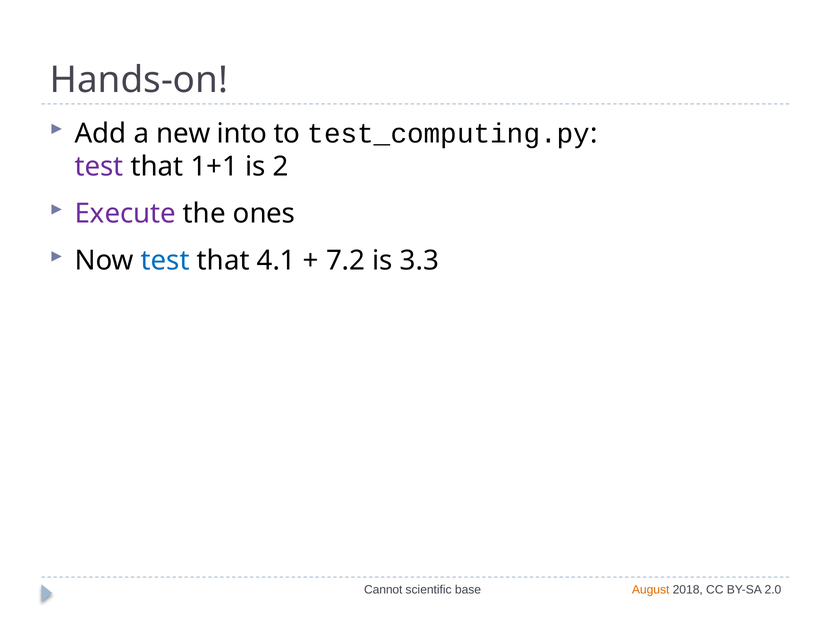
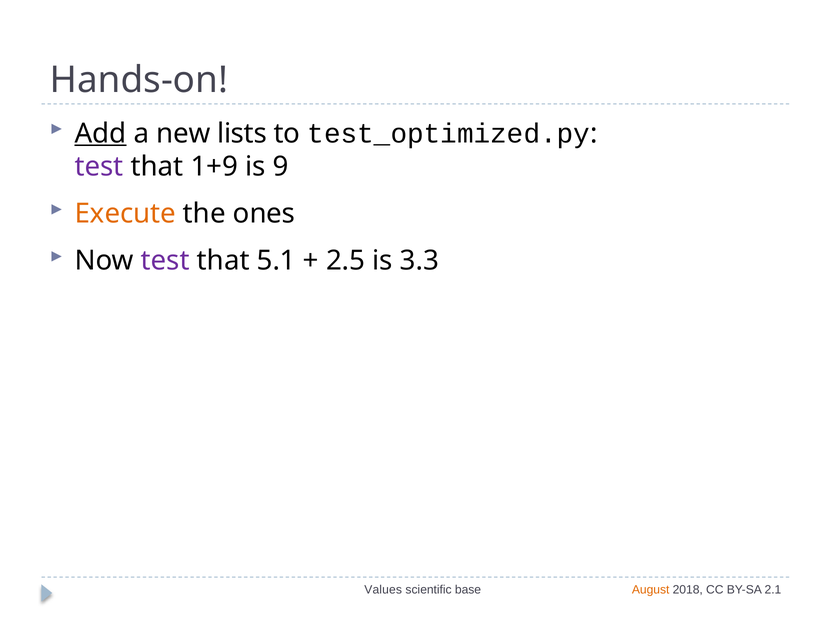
Add underline: none -> present
into: into -> lists
test_computing.py: test_computing.py -> test_optimized.py
1+1: 1+1 -> 1+9
2: 2 -> 9
Execute colour: purple -> orange
test at (165, 261) colour: blue -> purple
4.1: 4.1 -> 5.1
7.2: 7.2 -> 2.5
Cannot: Cannot -> Values
2.0: 2.0 -> 2.1
